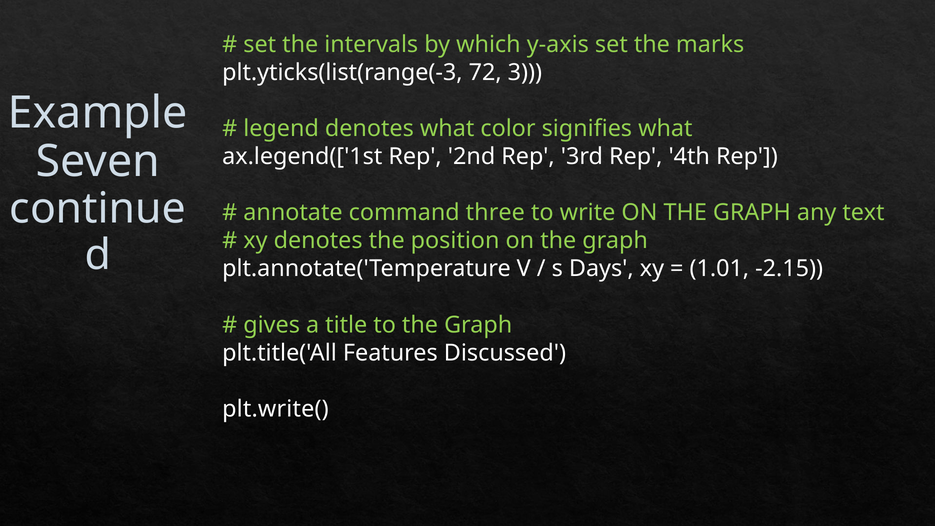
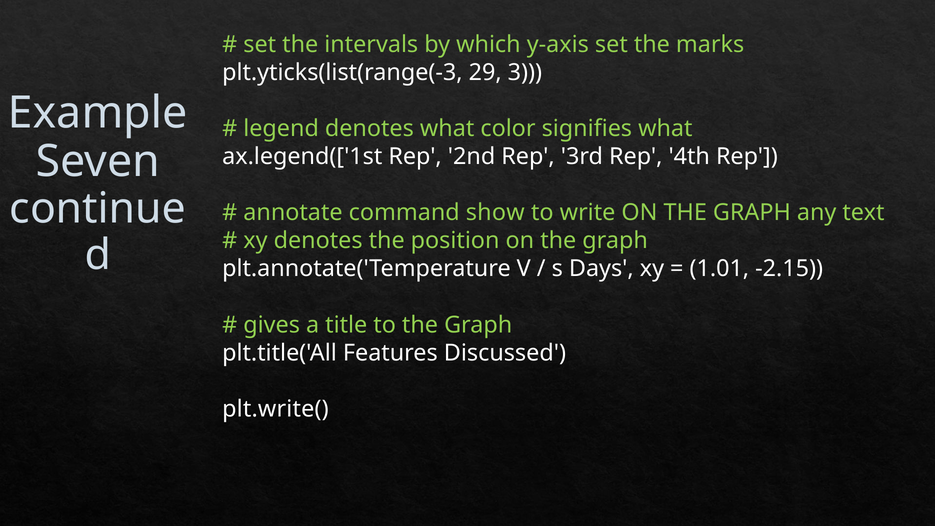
72: 72 -> 29
three: three -> show
